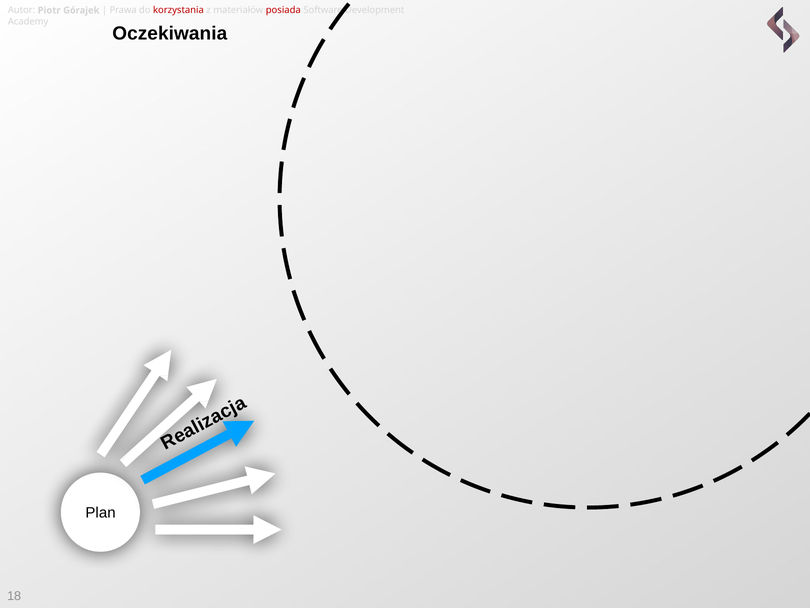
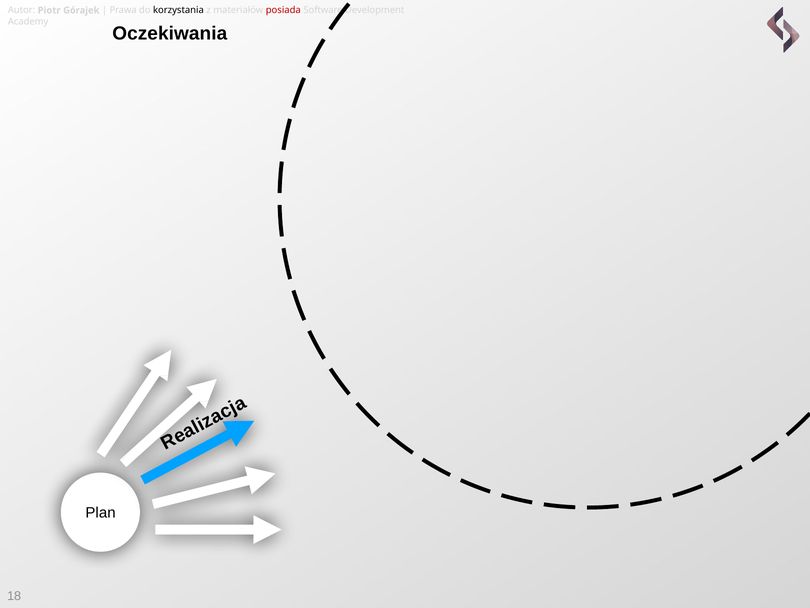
korzystania colour: red -> black
